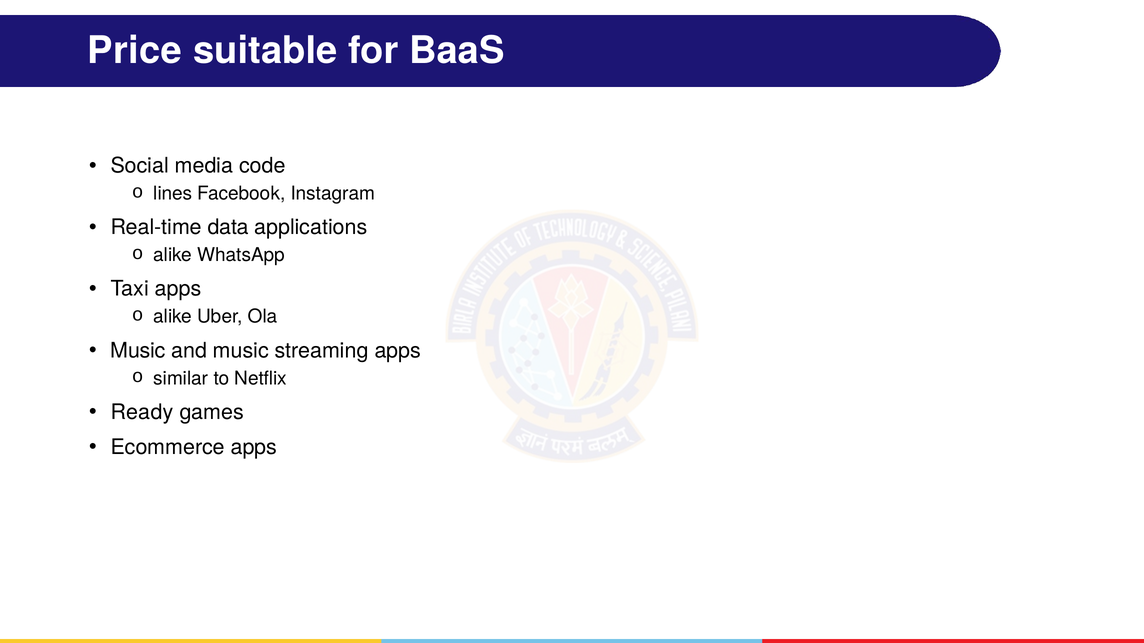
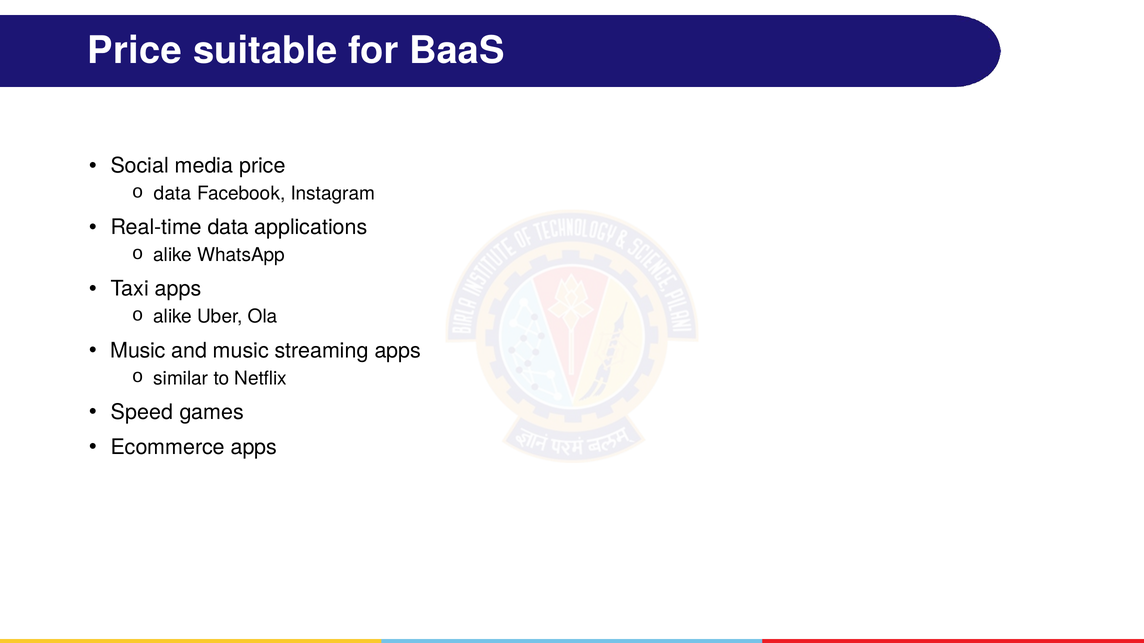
media code: code -> price
lines at (173, 194): lines -> data
Ready: Ready -> Speed
